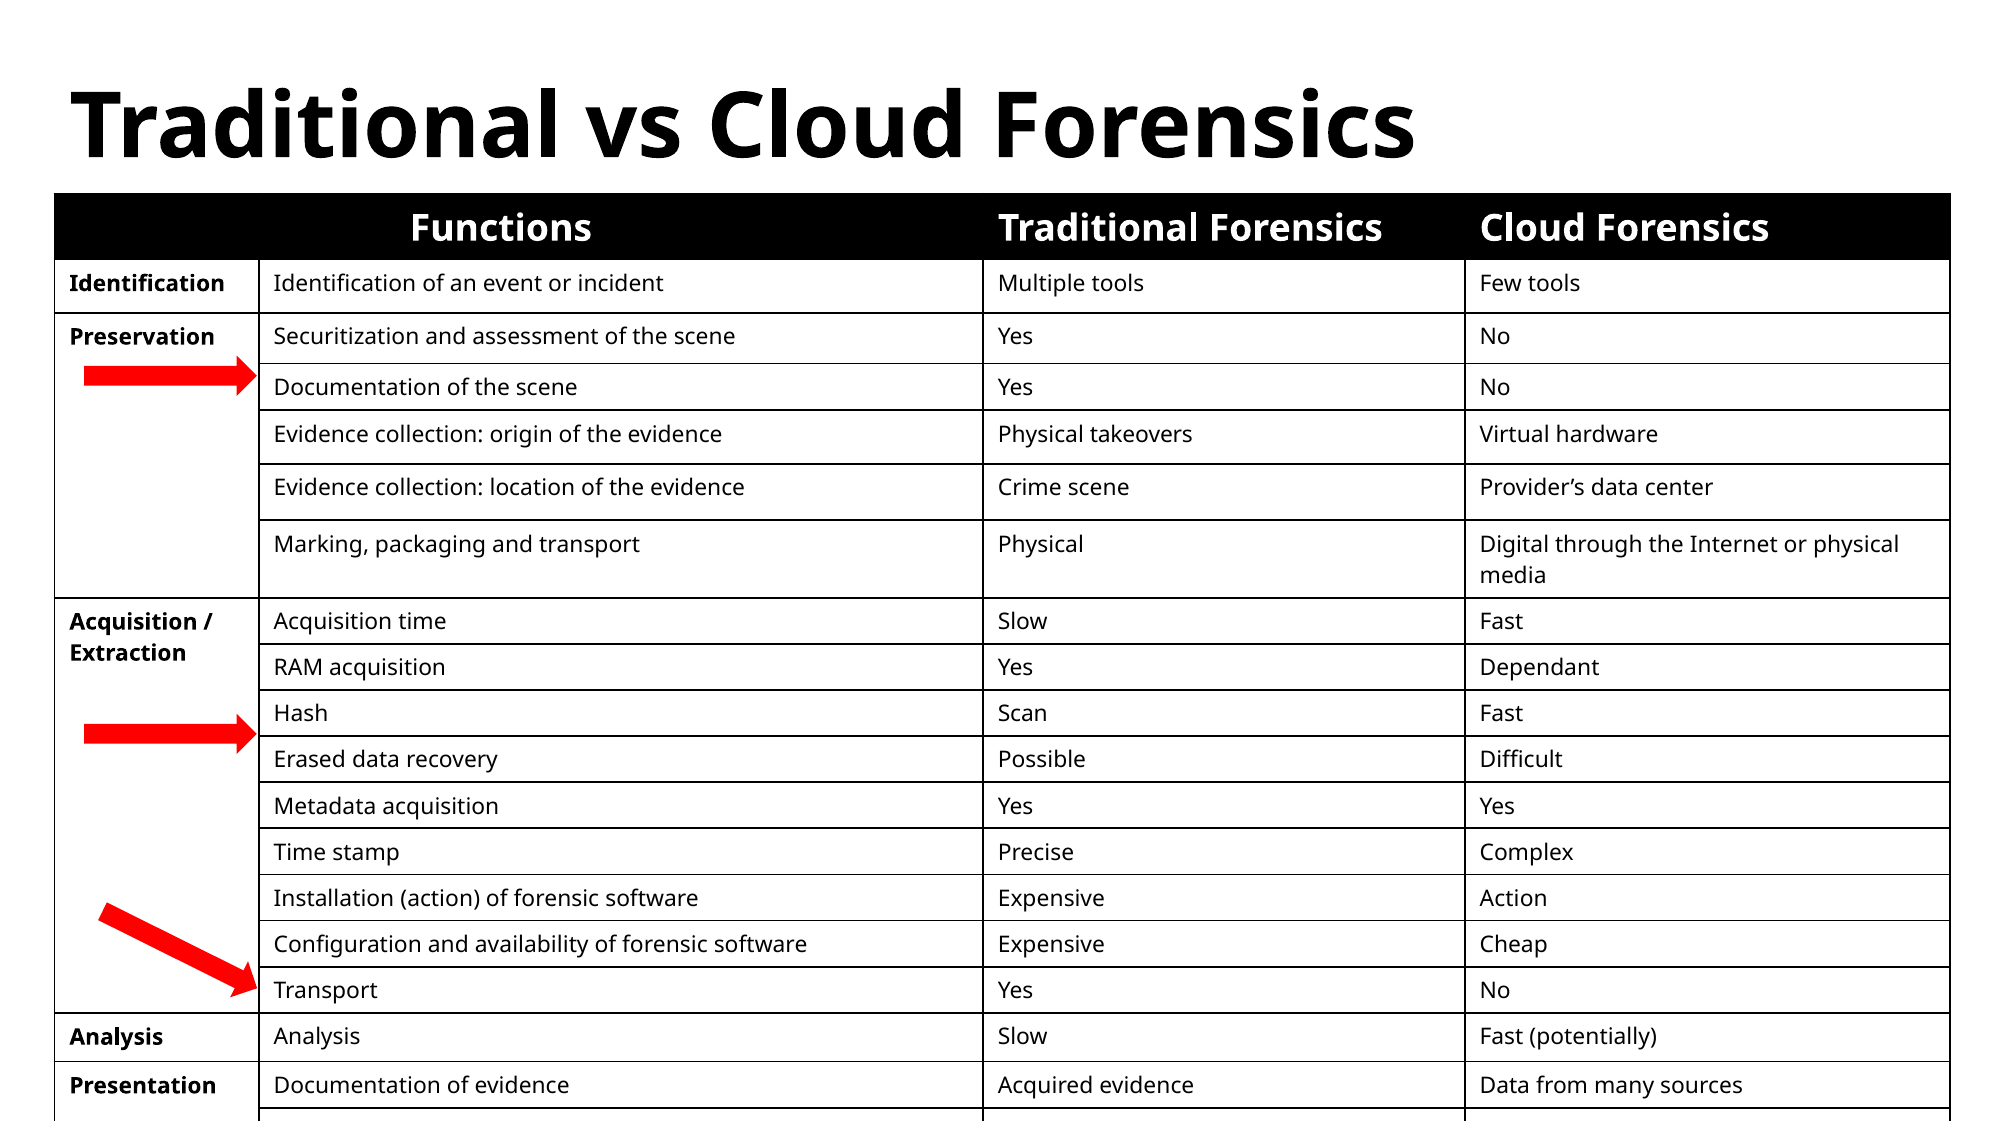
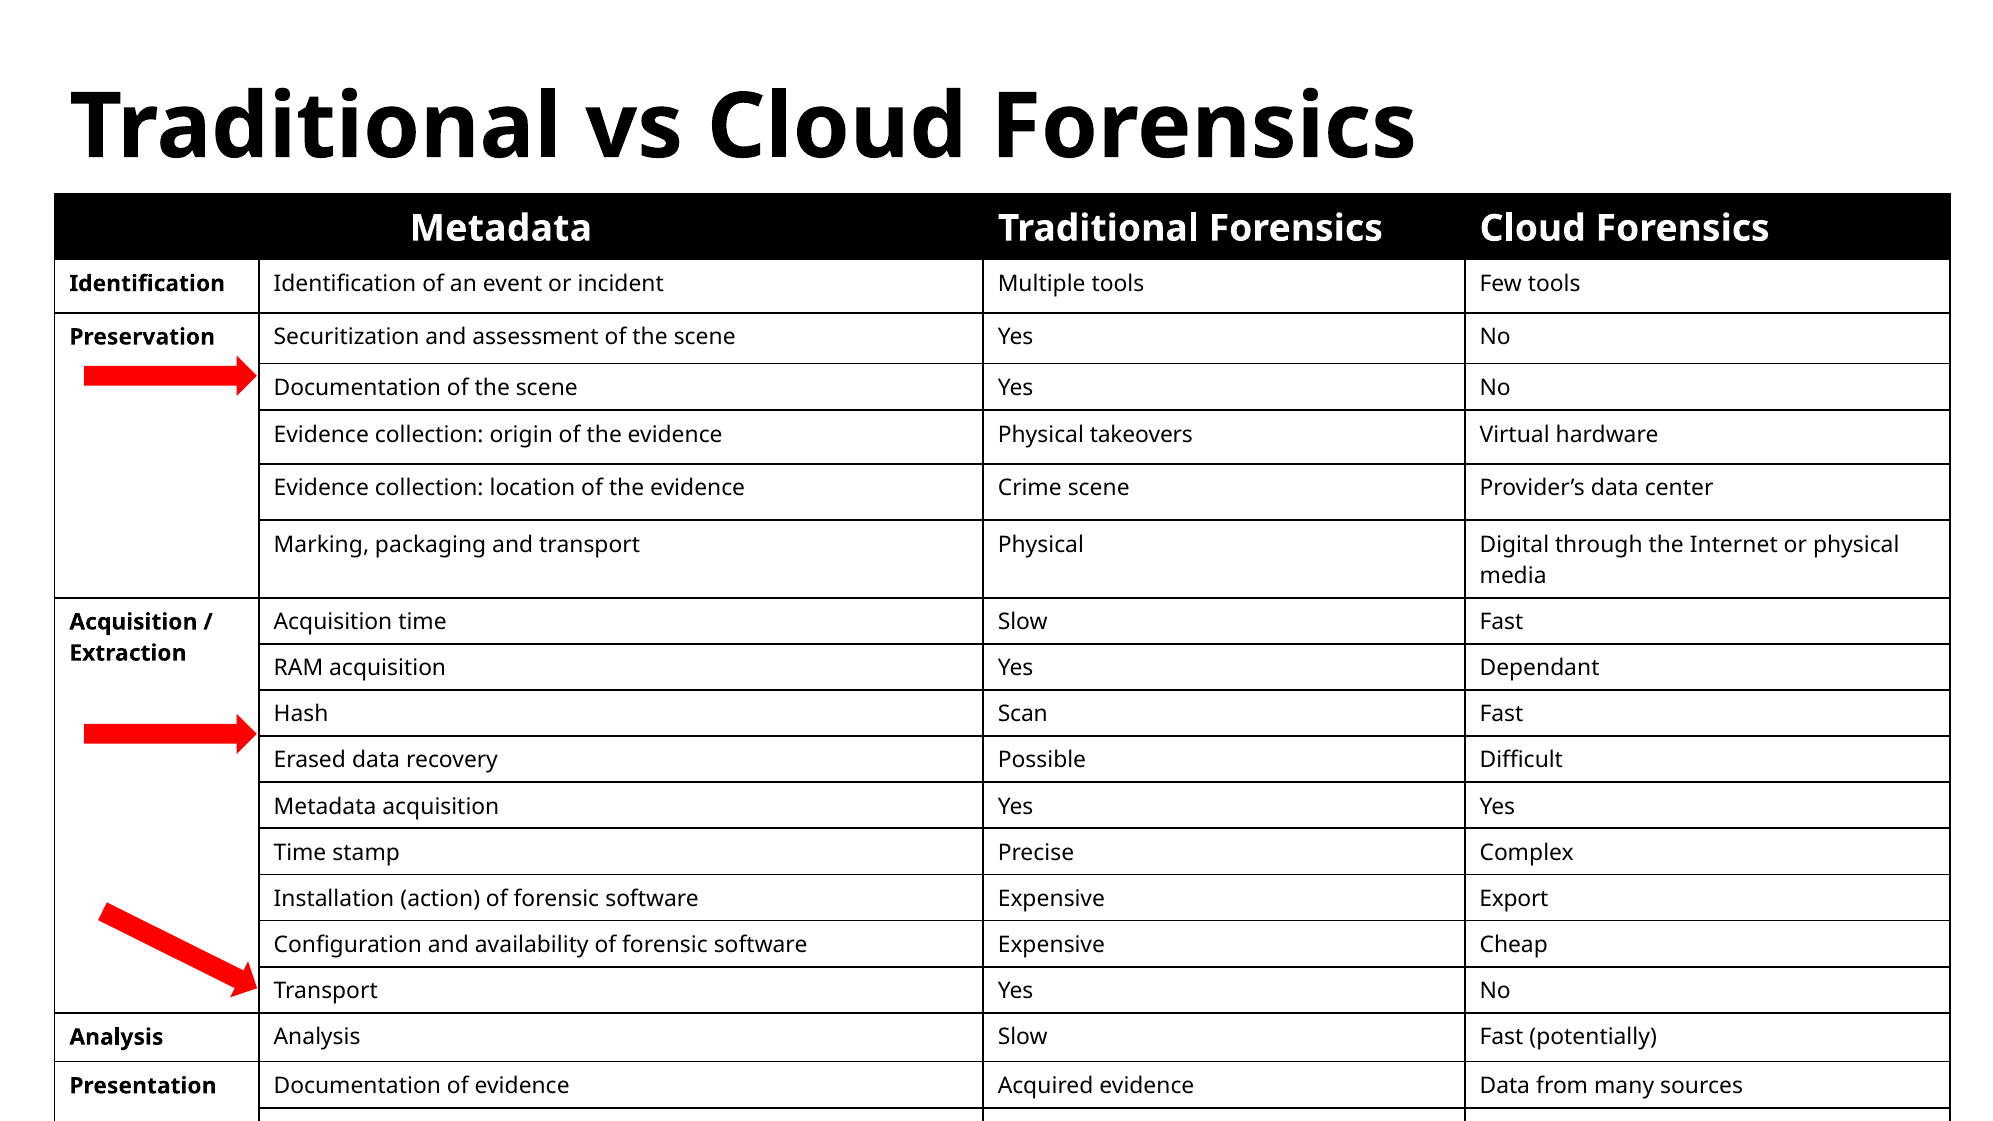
Functions at (501, 228): Functions -> Metadata
Expensive Action: Action -> Export
